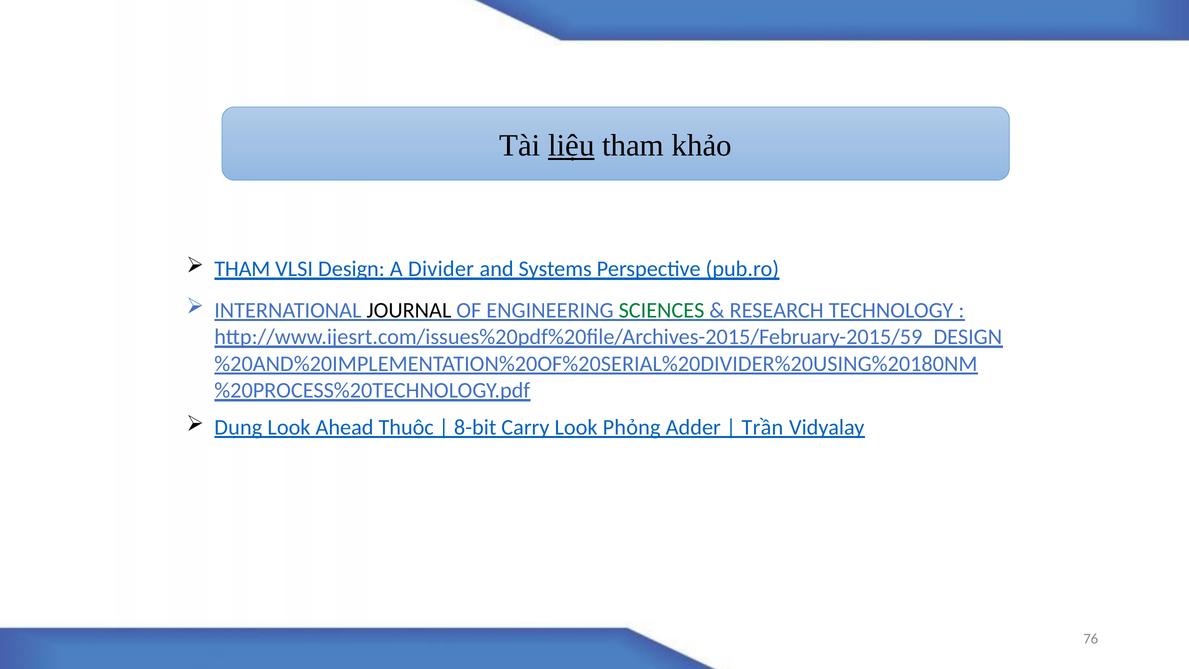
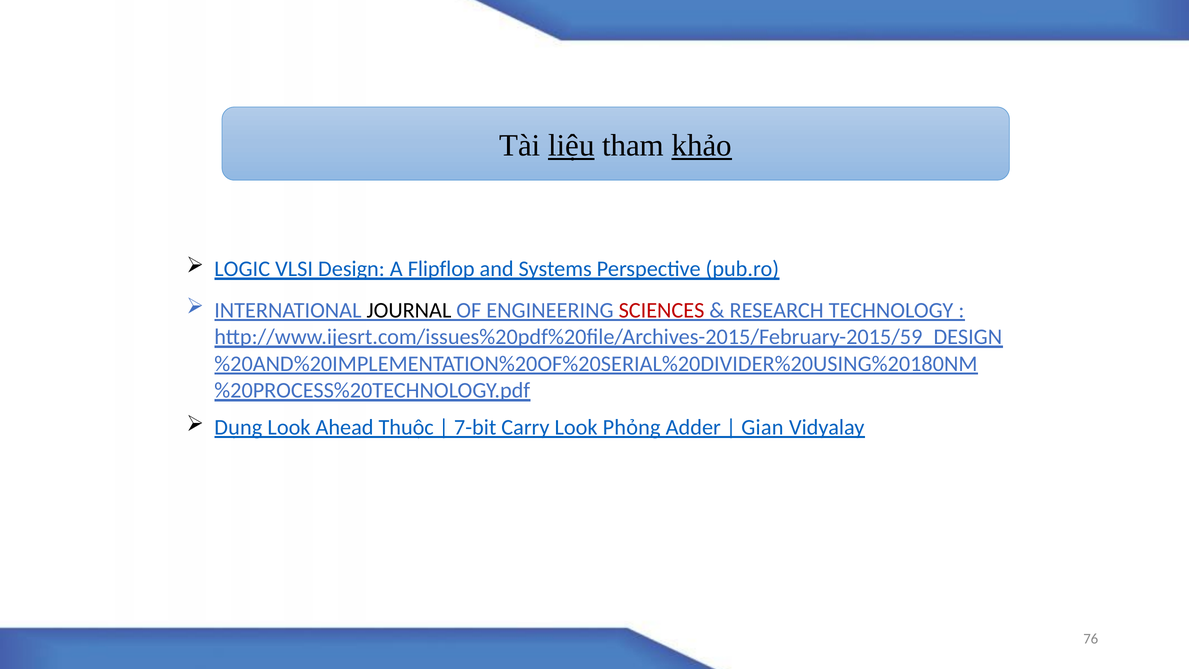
khảo underline: none -> present
THAM at (242, 269): THAM -> LOGIC
Divider: Divider -> Flipflop
SCIENCES colour: green -> red
8-bit: 8-bit -> 7-bit
Trần: Trần -> Gian
